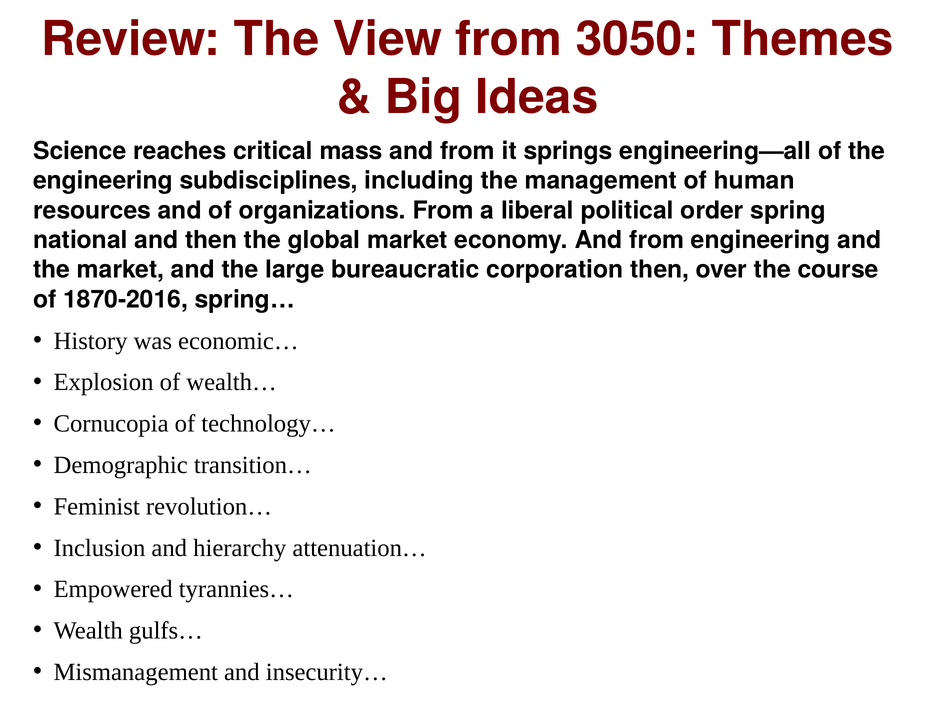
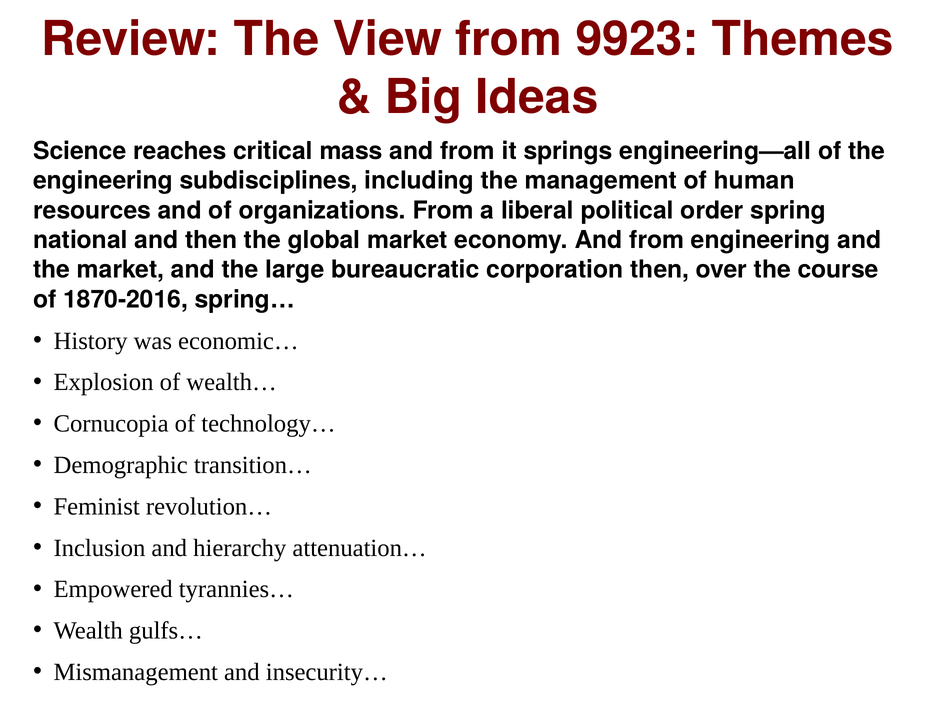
3050: 3050 -> 9923
